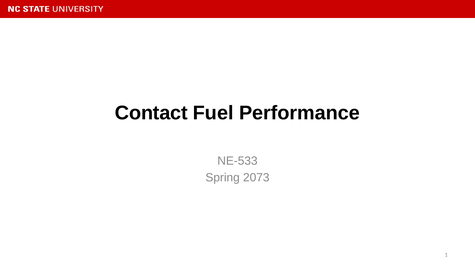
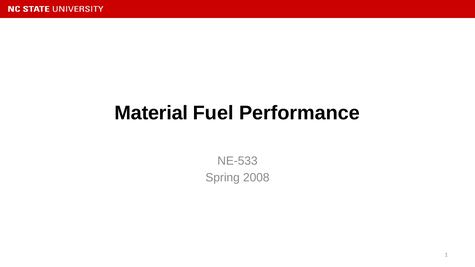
Contact: Contact -> Material
2073: 2073 -> 2008
